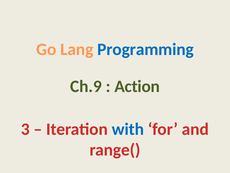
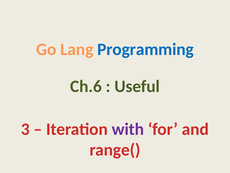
Ch.9: Ch.9 -> Ch.6
Action: Action -> Useful
with colour: blue -> purple
